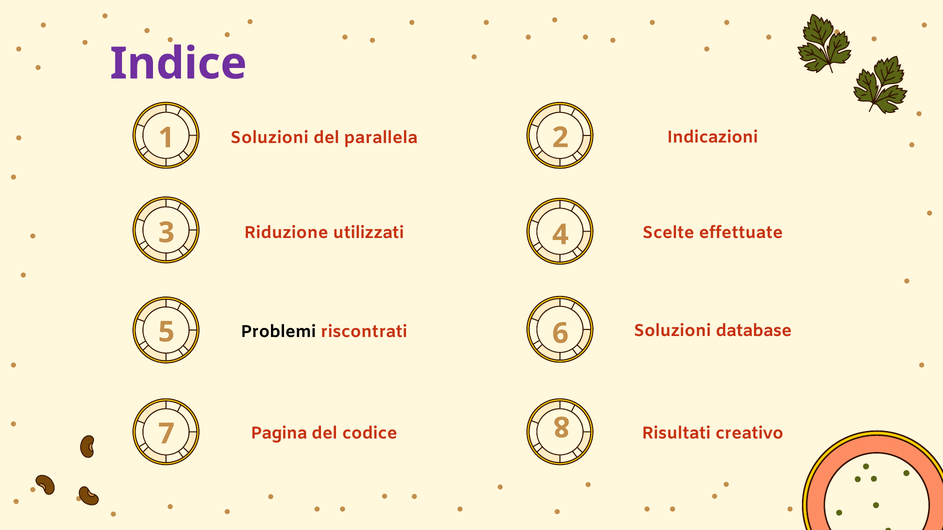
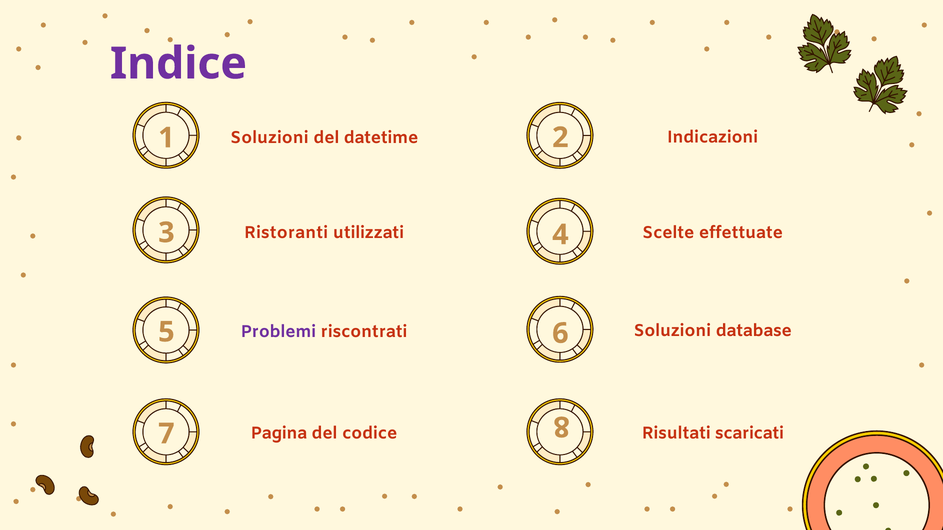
parallela: parallela -> datetime
Riduzione: Riduzione -> Ristoranti
Problemi colour: black -> purple
creativo: creativo -> scaricati
